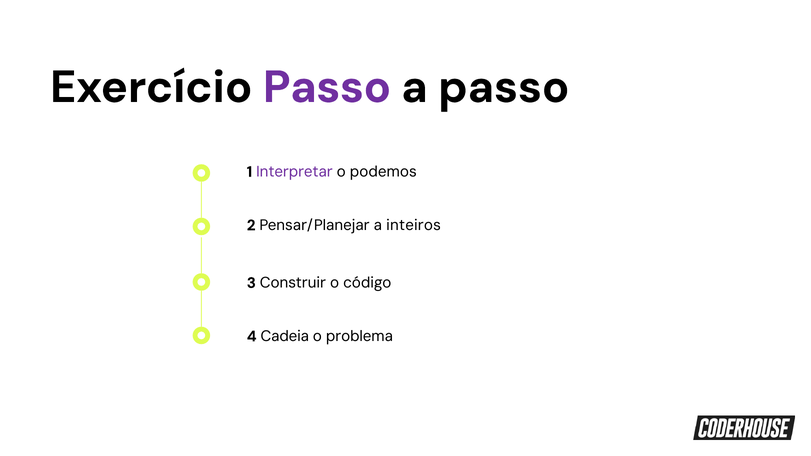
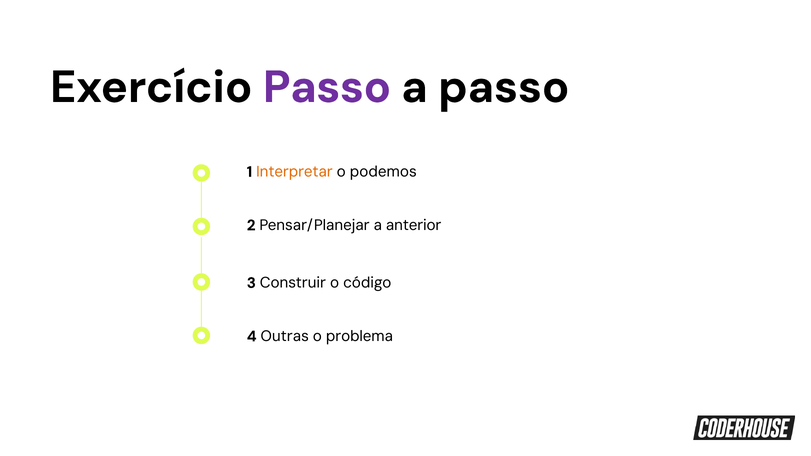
Interpretar colour: purple -> orange
inteiros: inteiros -> anterior
Cadeia: Cadeia -> Outras
